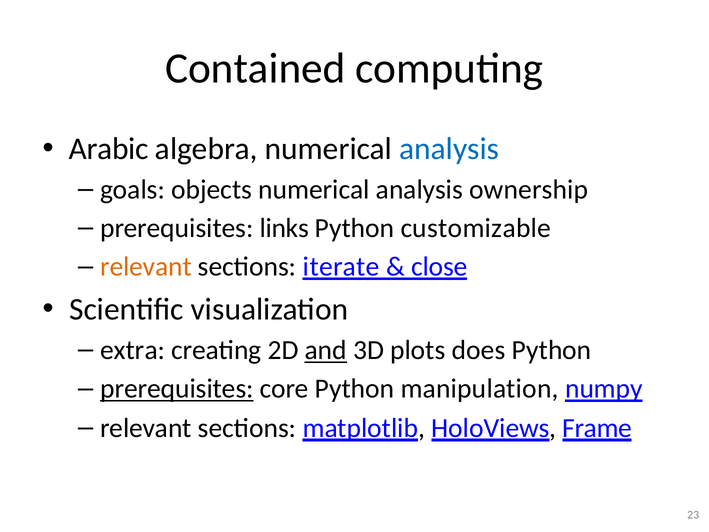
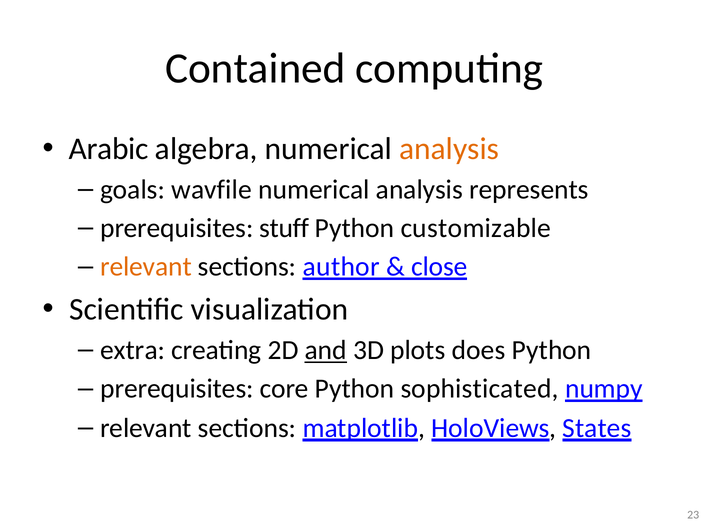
analysis at (449, 149) colour: blue -> orange
objects: objects -> wavfile
ownership: ownership -> represents
links: links -> stuff
iterate: iterate -> author
prerequisites at (177, 389) underline: present -> none
manipulation: manipulation -> sophisticated
Frame: Frame -> States
